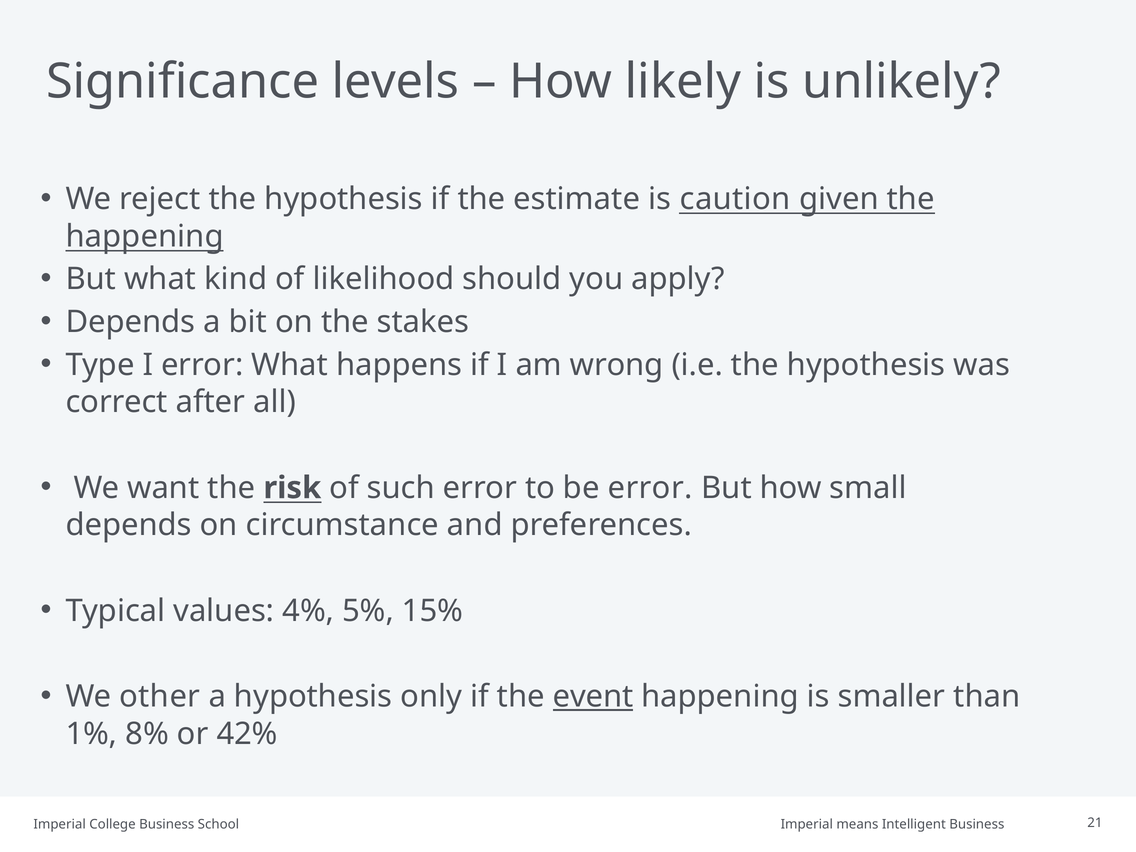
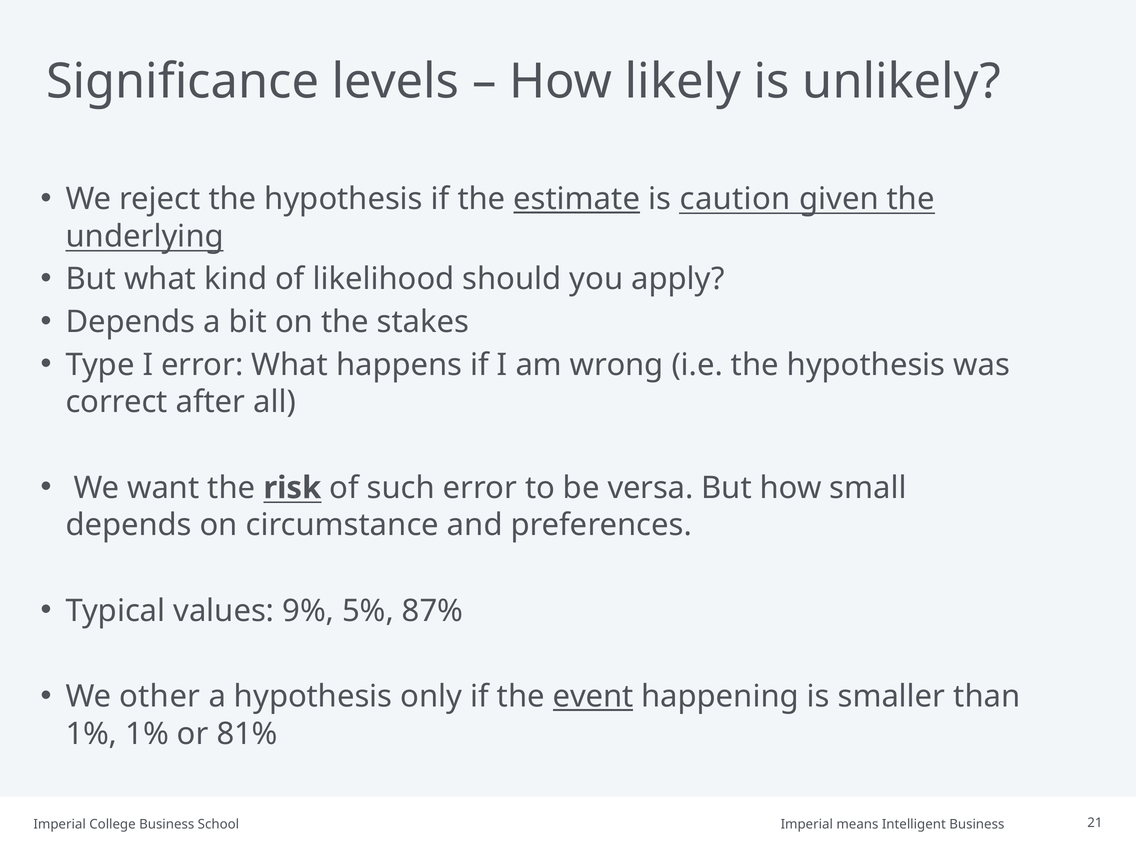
estimate underline: none -> present
happening at (145, 236): happening -> underlying
be error: error -> versa
4%: 4% -> 9%
15%: 15% -> 87%
1% 8%: 8% -> 1%
42%: 42% -> 81%
